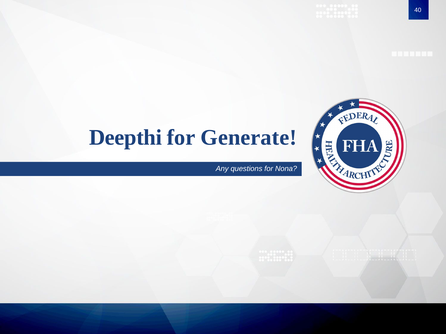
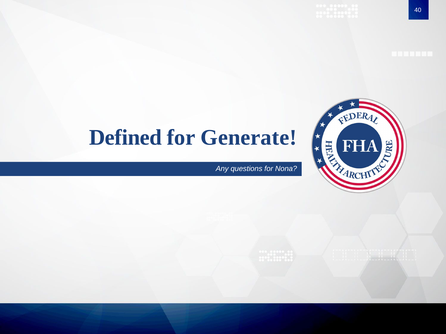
Deepthi: Deepthi -> Defined
